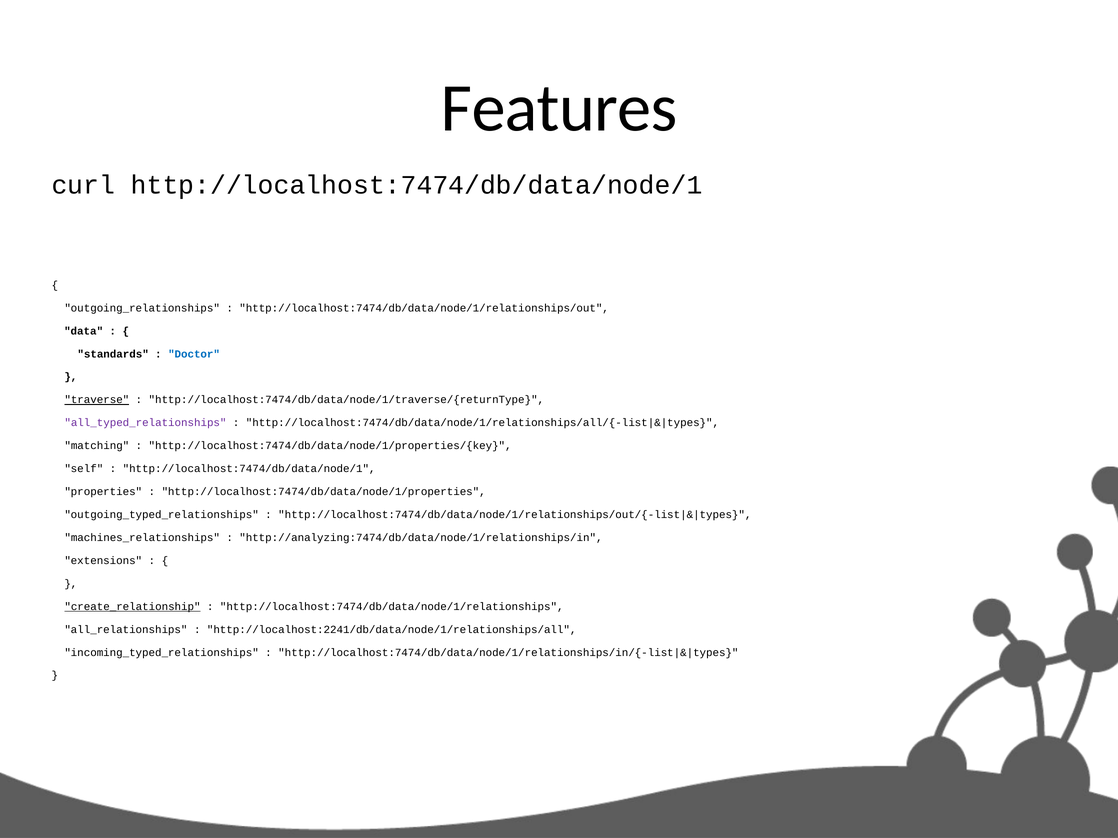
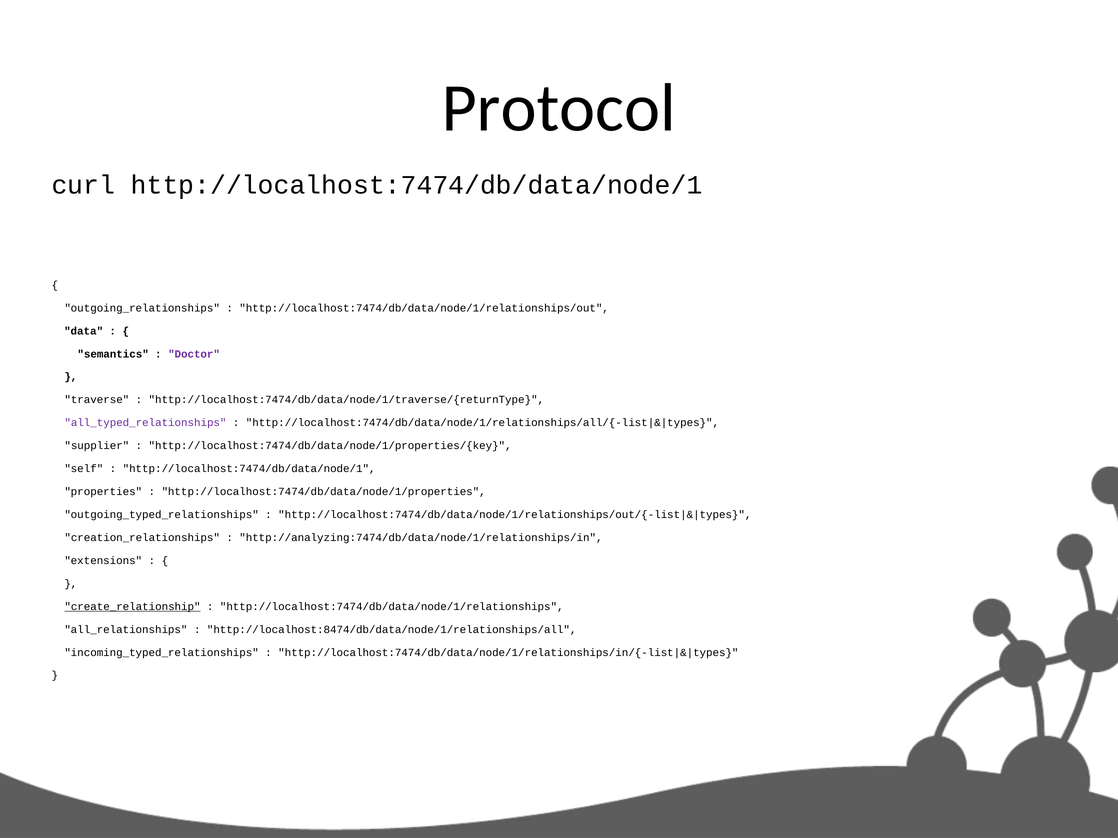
Features: Features -> Protocol
standards: standards -> semantics
Doctor colour: blue -> purple
traverse underline: present -> none
matching: matching -> supplier
machines_relationships: machines_relationships -> creation_relationships
http://localhost:2241/db/data/node/1/relationships/all: http://localhost:2241/db/data/node/1/relationships/all -> http://localhost:8474/db/data/node/1/relationships/all
